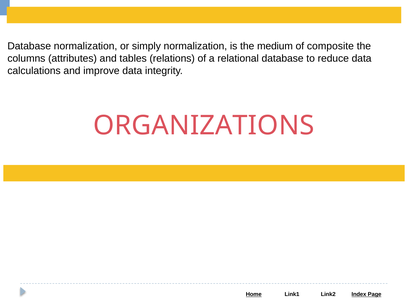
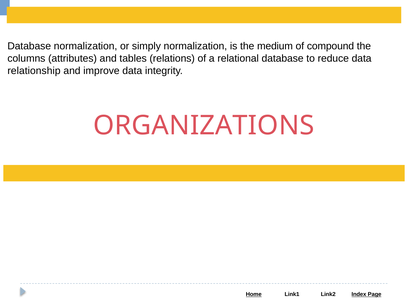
composite: composite -> compound
calculations: calculations -> relationship
